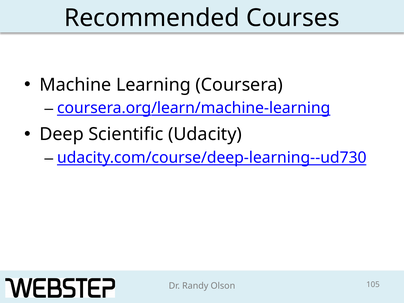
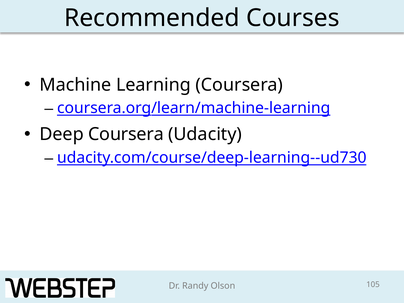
Deep Scientific: Scientific -> Coursera
